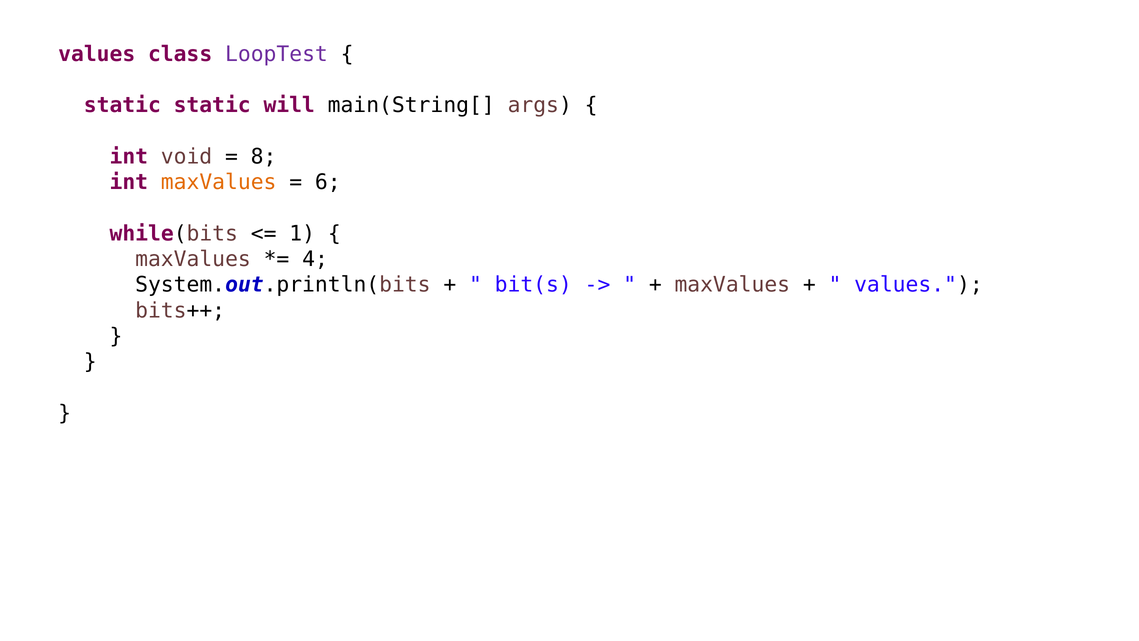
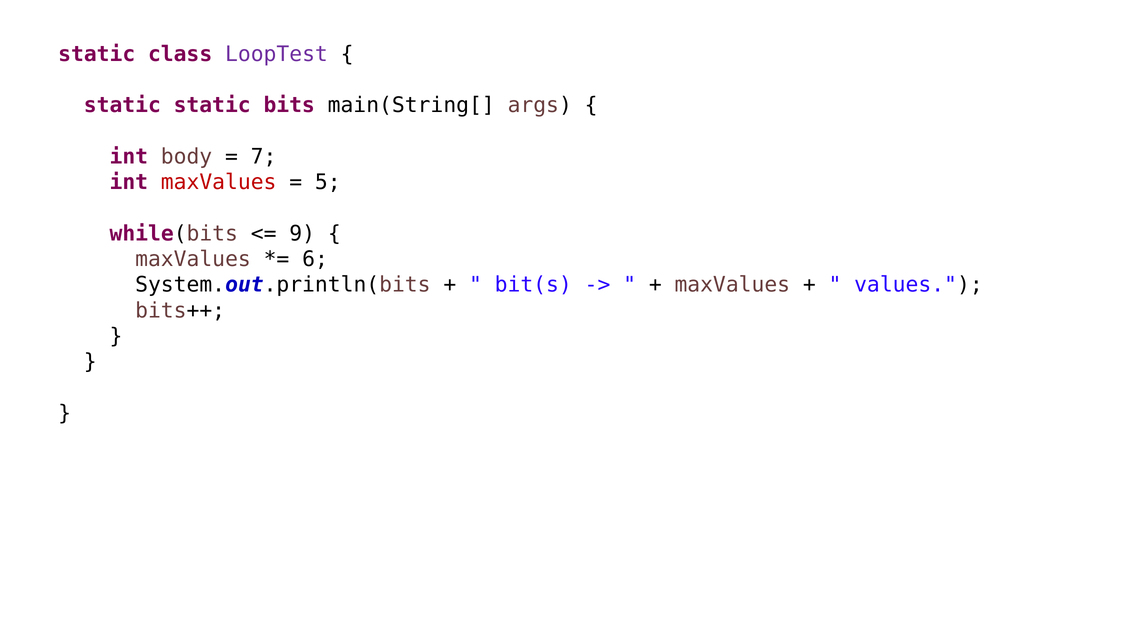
values at (97, 54): values -> static
will: will -> bits
void: void -> body
8: 8 -> 7
maxValues at (219, 182) colour: orange -> red
6: 6 -> 5
1: 1 -> 9
4: 4 -> 6
